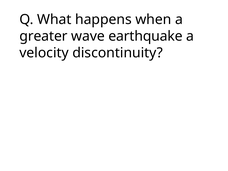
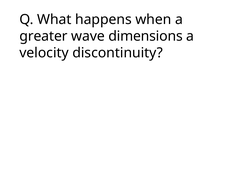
earthquake: earthquake -> dimensions
